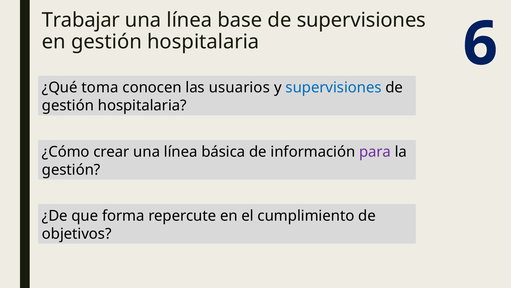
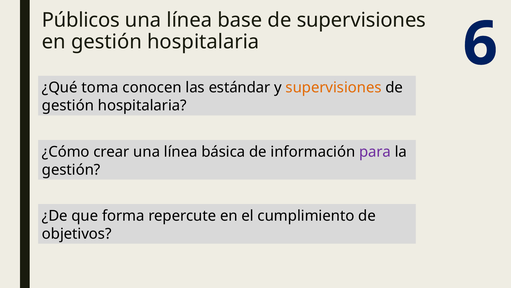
Trabajar: Trabajar -> Públicos
usuarios: usuarios -> estándar
supervisiones at (334, 88) colour: blue -> orange
